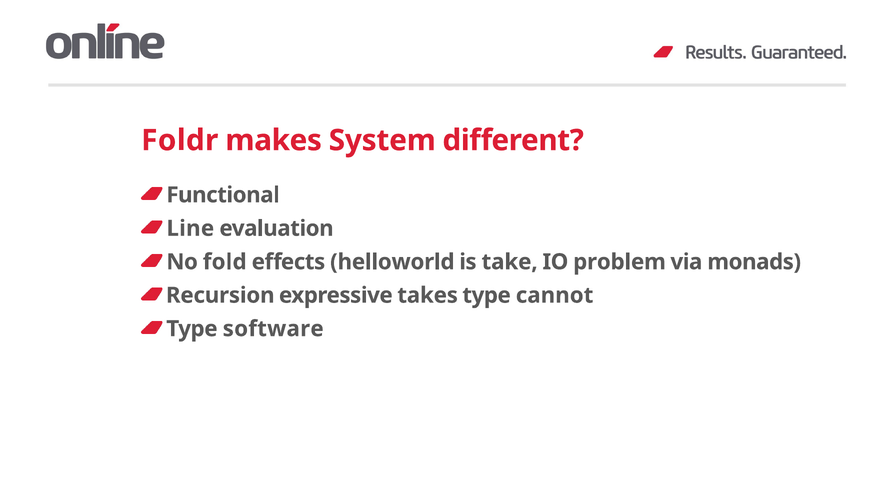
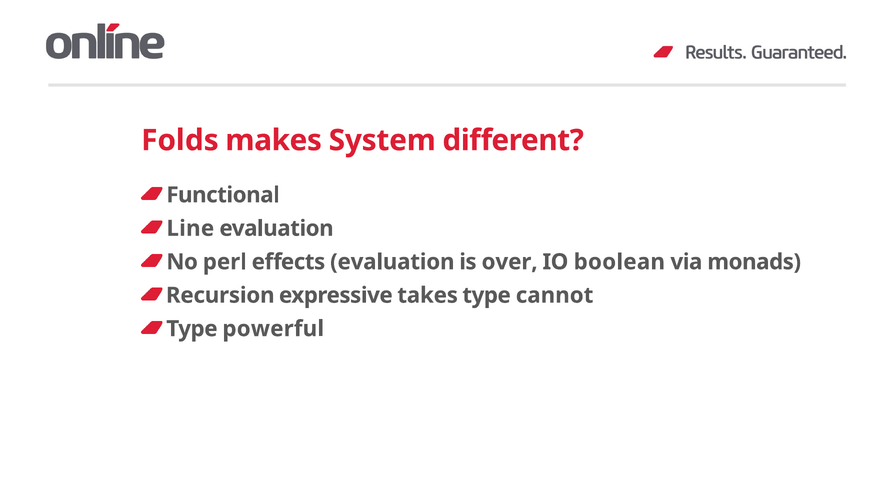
Foldr: Foldr -> Folds
fold: fold -> perl
effects helloworld: helloworld -> evaluation
take: take -> over
problem: problem -> boolean
software: software -> powerful
